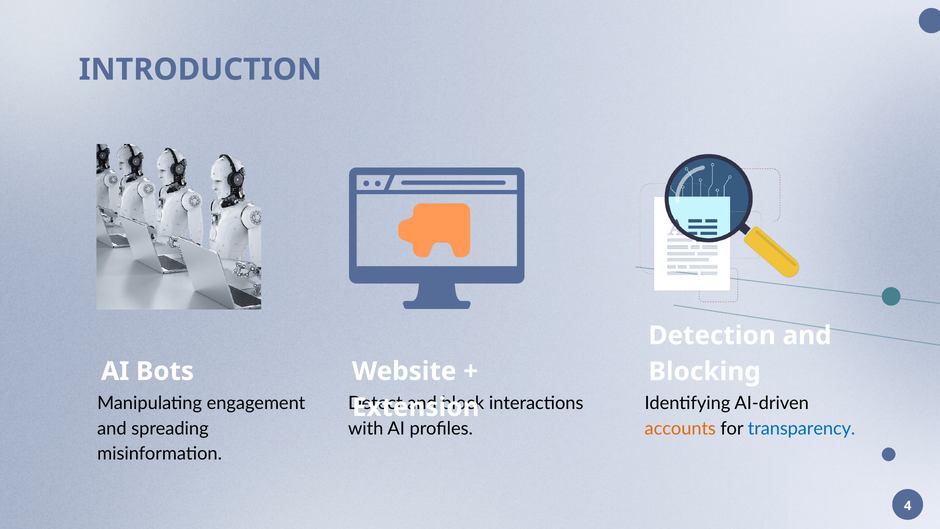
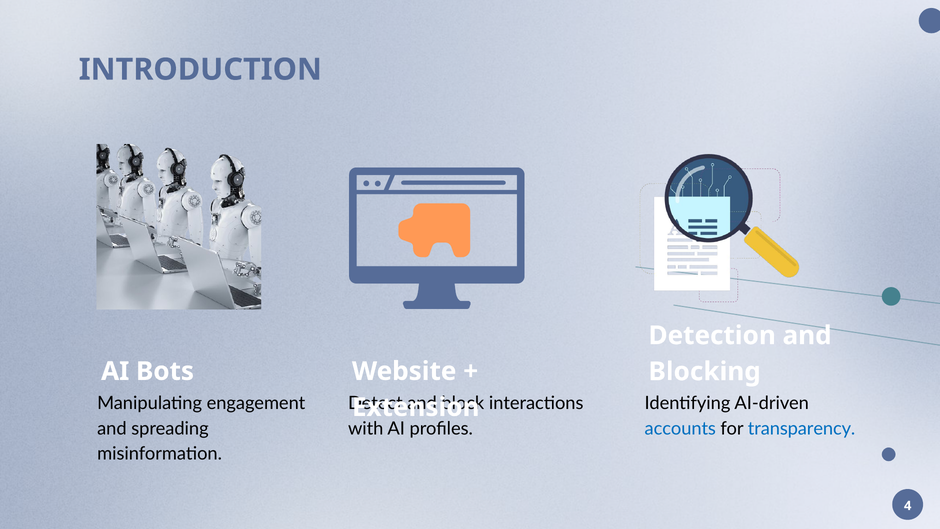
accounts colour: orange -> blue
